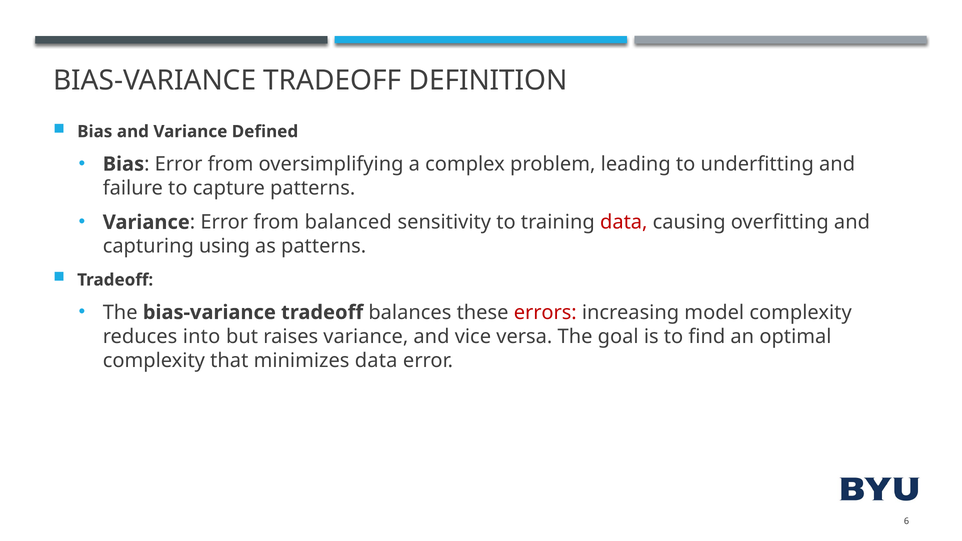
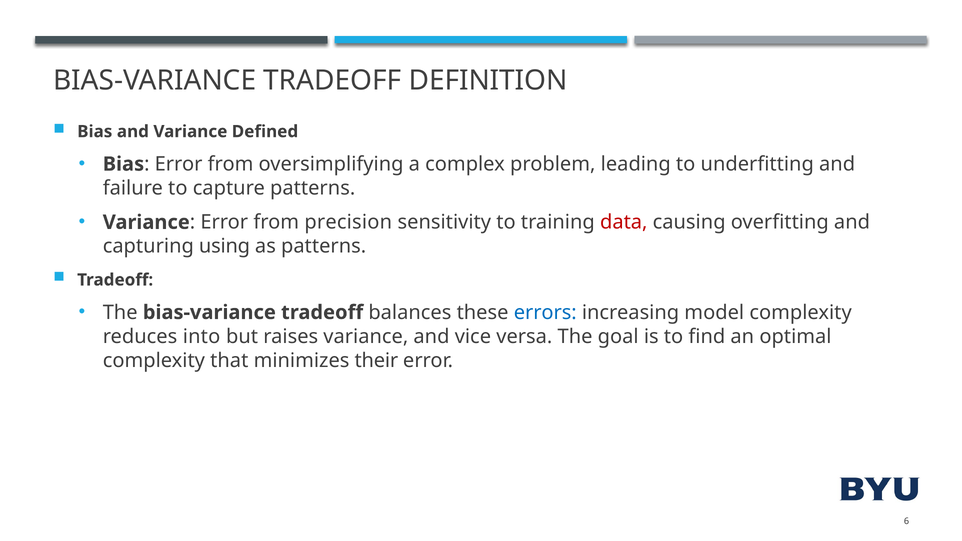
balanced: balanced -> precision
errors colour: red -> blue
minimizes data: data -> their
